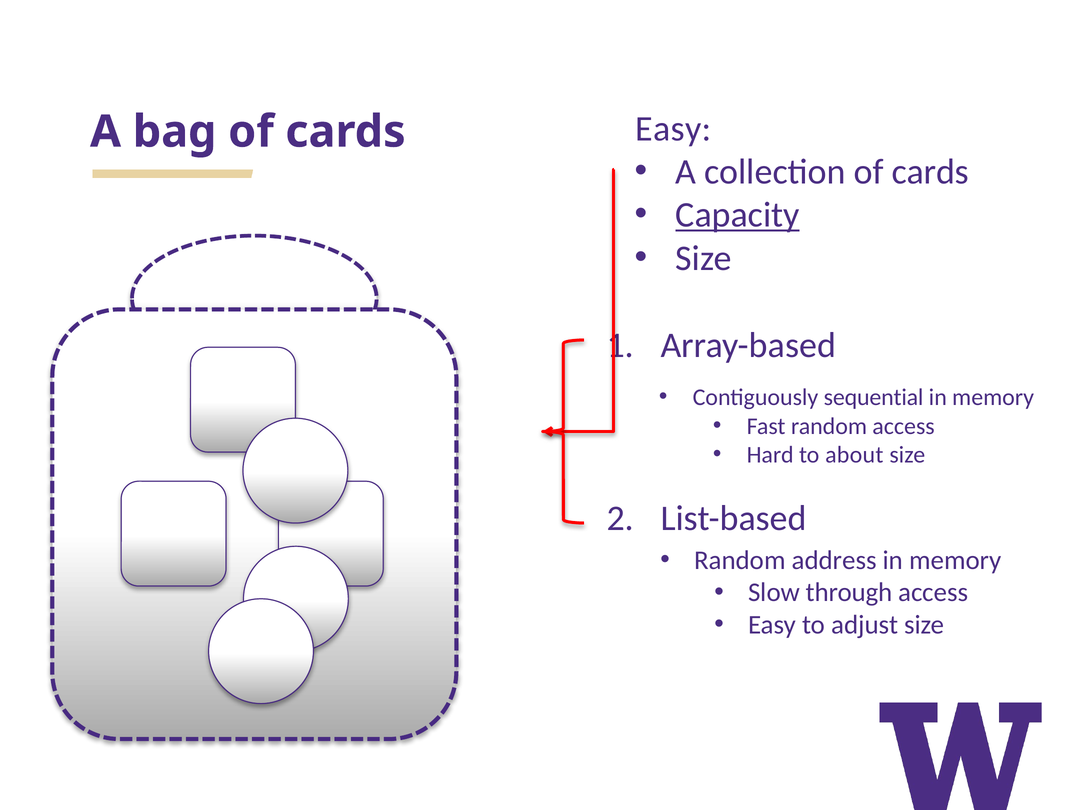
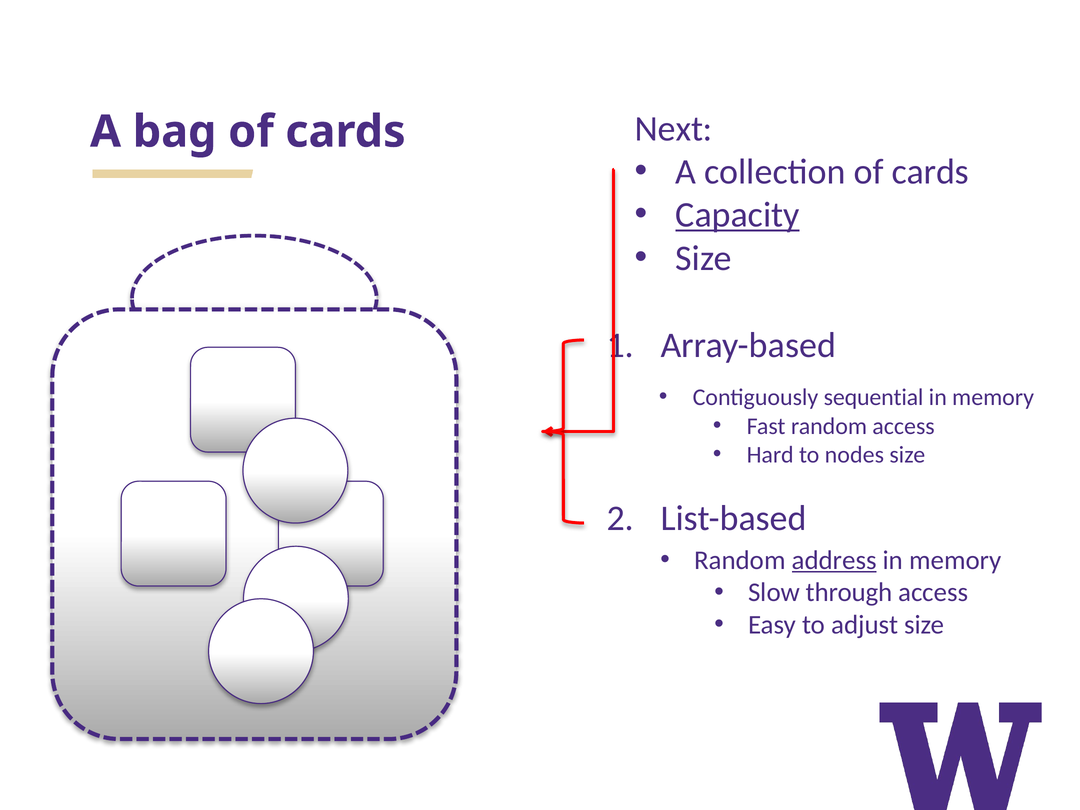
cards Easy: Easy -> Next
about: about -> nodes
address underline: none -> present
